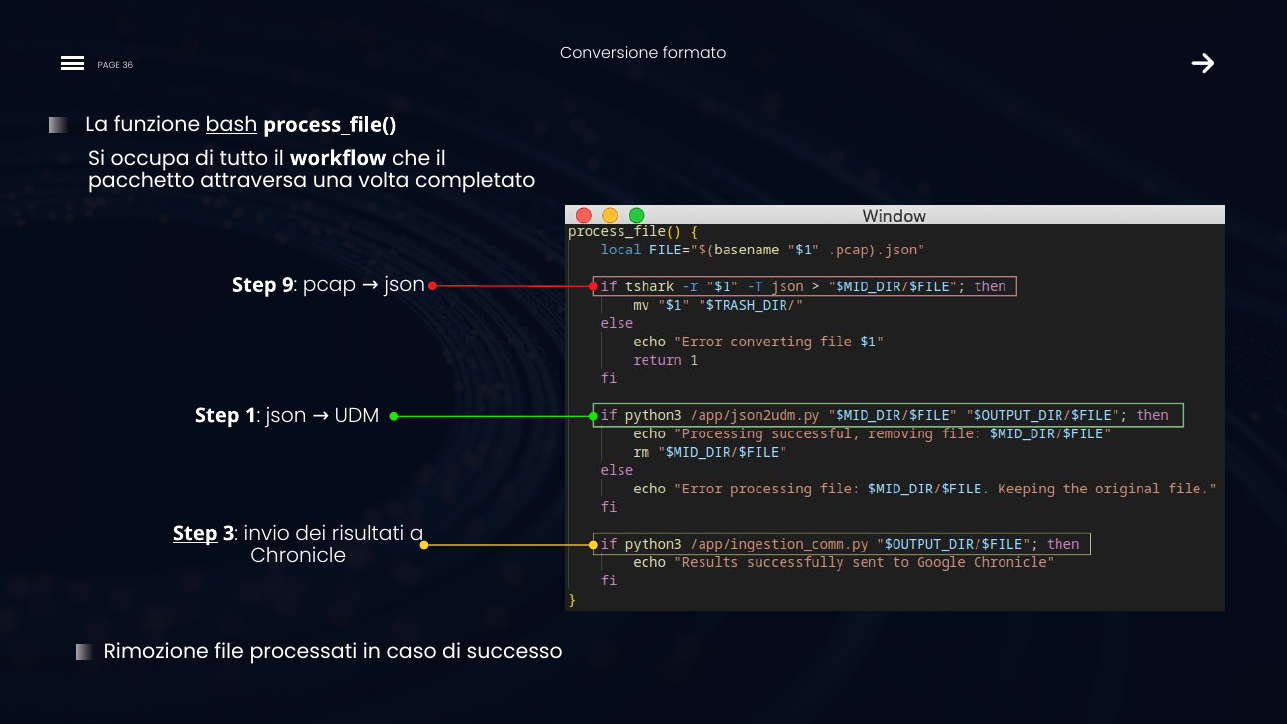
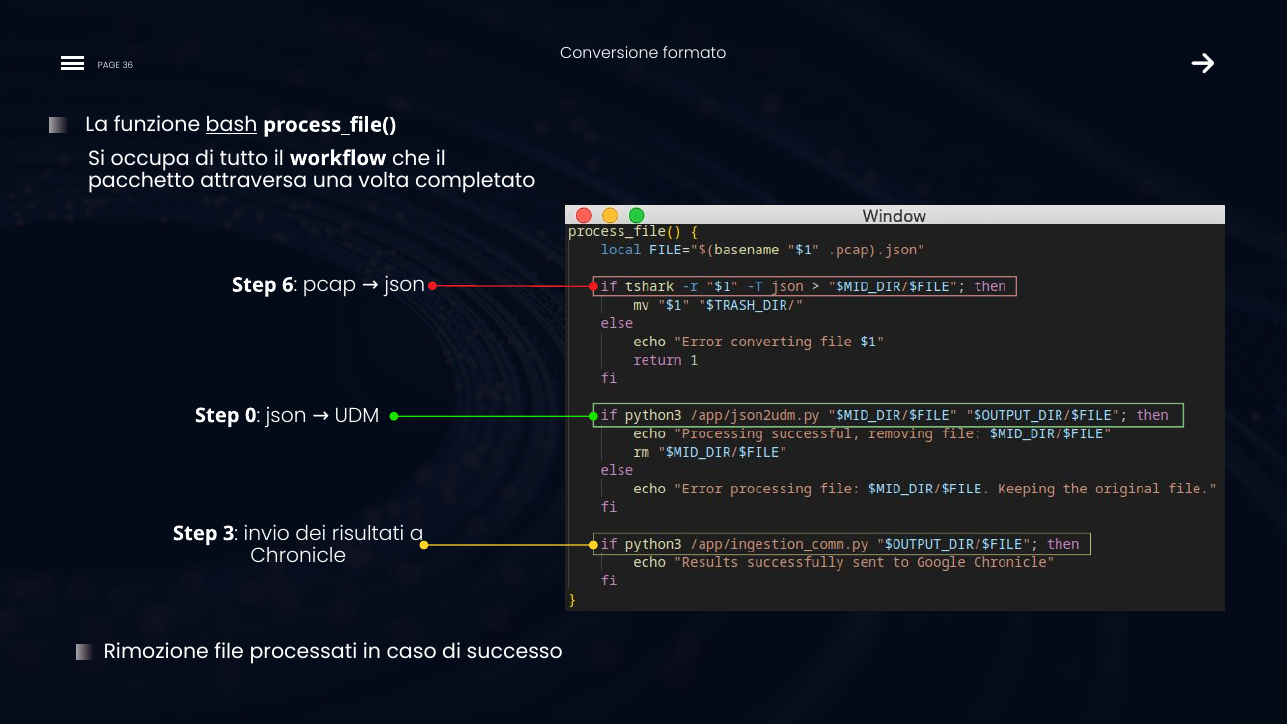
9: 9 -> 6
1: 1 -> 0
Step at (195, 533) underline: present -> none
